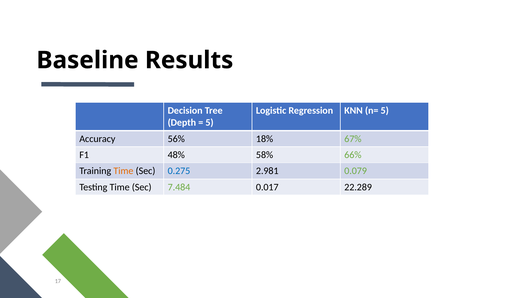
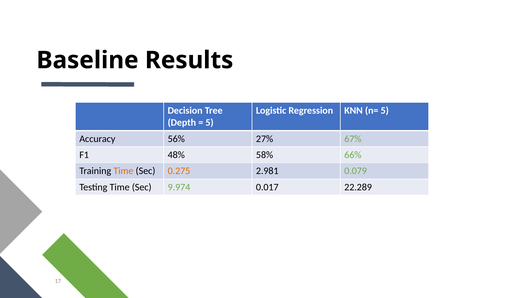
18%: 18% -> 27%
0.275 colour: blue -> orange
7.484: 7.484 -> 9.974
